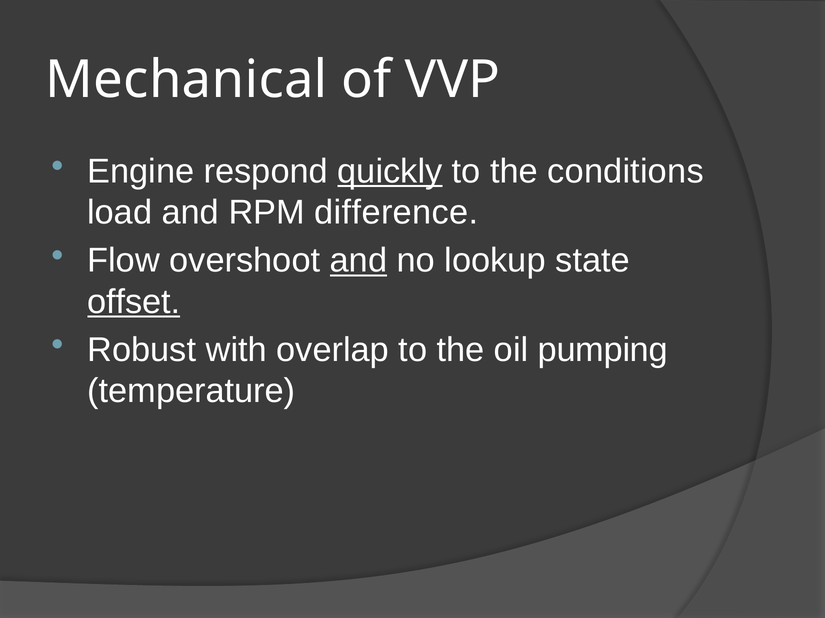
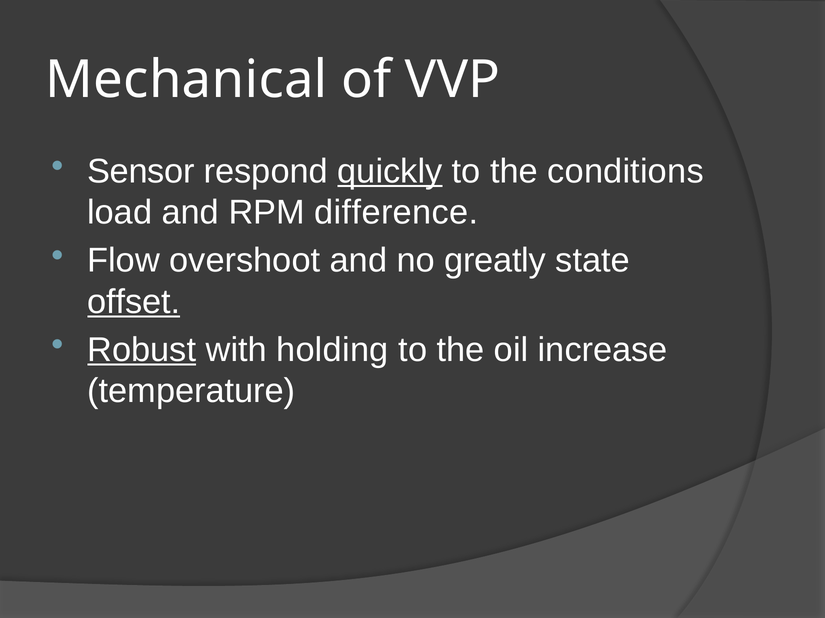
Engine: Engine -> Sensor
and at (358, 261) underline: present -> none
lookup: lookup -> greatly
Robust underline: none -> present
overlap: overlap -> holding
pumping: pumping -> increase
